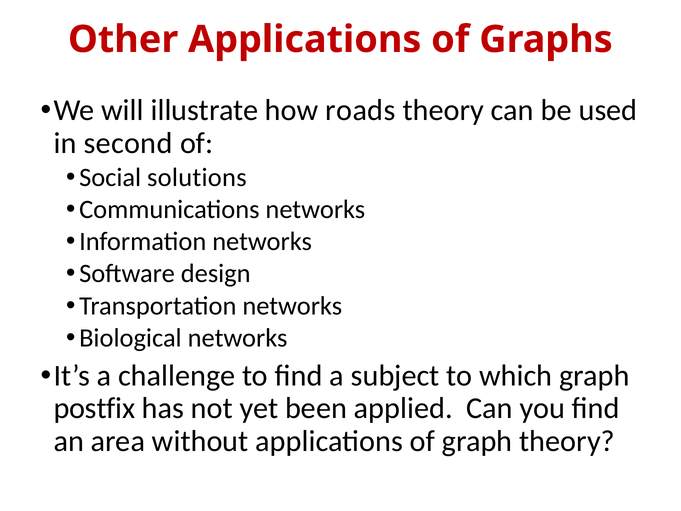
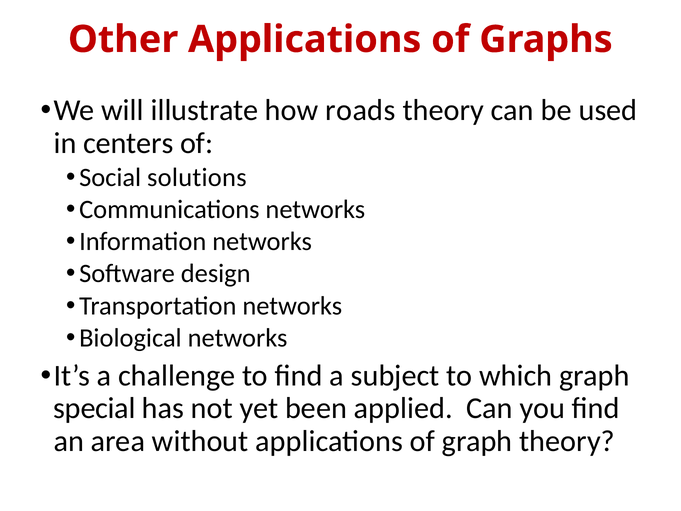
second: second -> centers
postfix: postfix -> special
